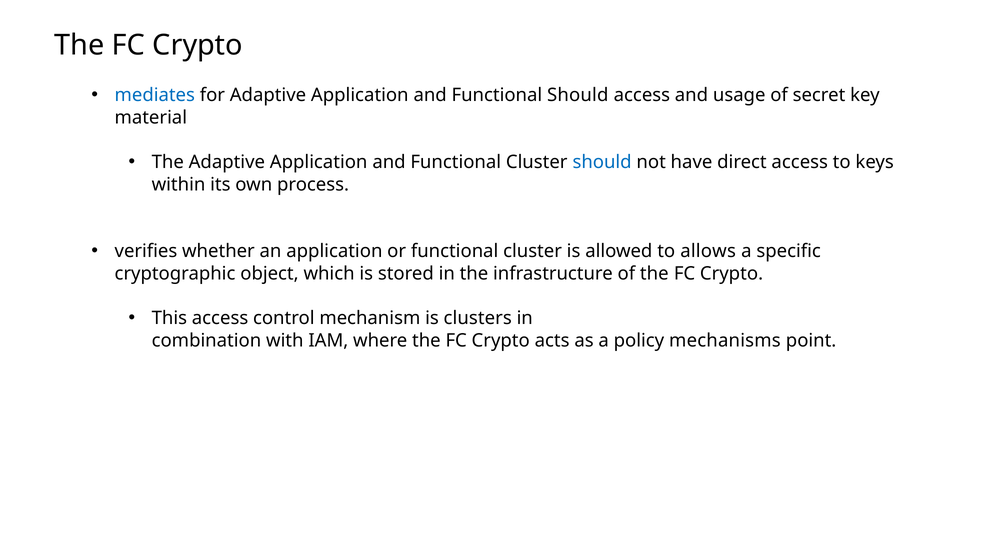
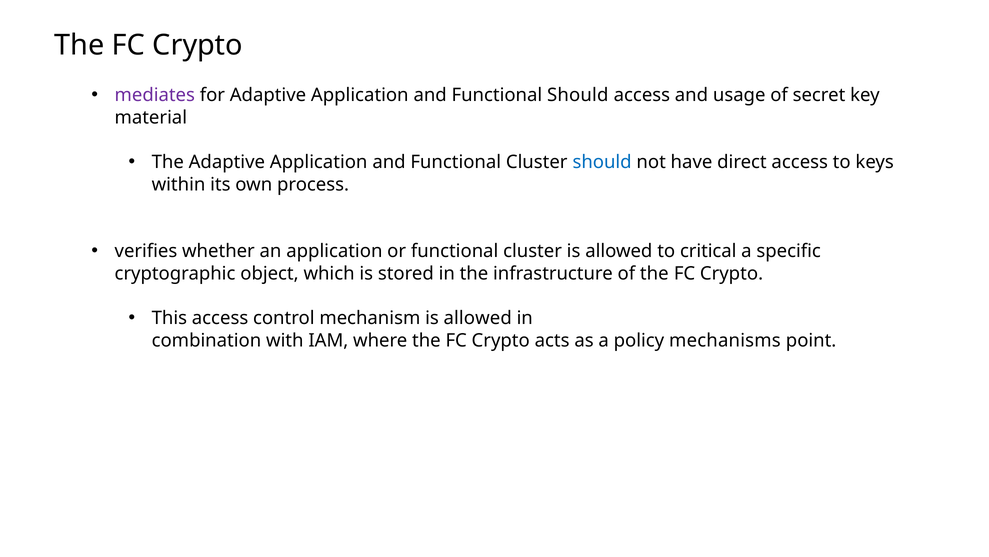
mediates colour: blue -> purple
allows: allows -> critical
mechanism is clusters: clusters -> allowed
